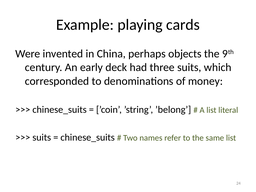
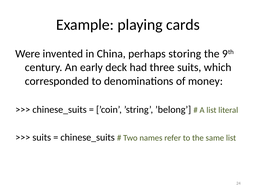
objects: objects -> storing
